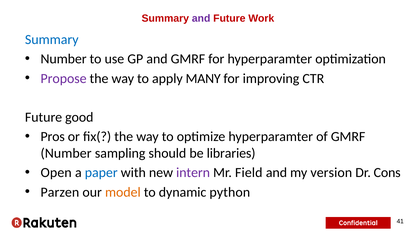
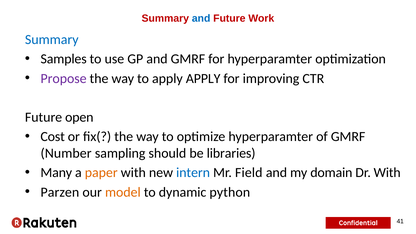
and at (201, 18) colour: purple -> blue
Number at (64, 59): Number -> Samples
apply MANY: MANY -> APPLY
good: good -> open
Pros: Pros -> Cost
Open: Open -> Many
paper colour: blue -> orange
intern colour: purple -> blue
version: version -> domain
Dr Cons: Cons -> With
